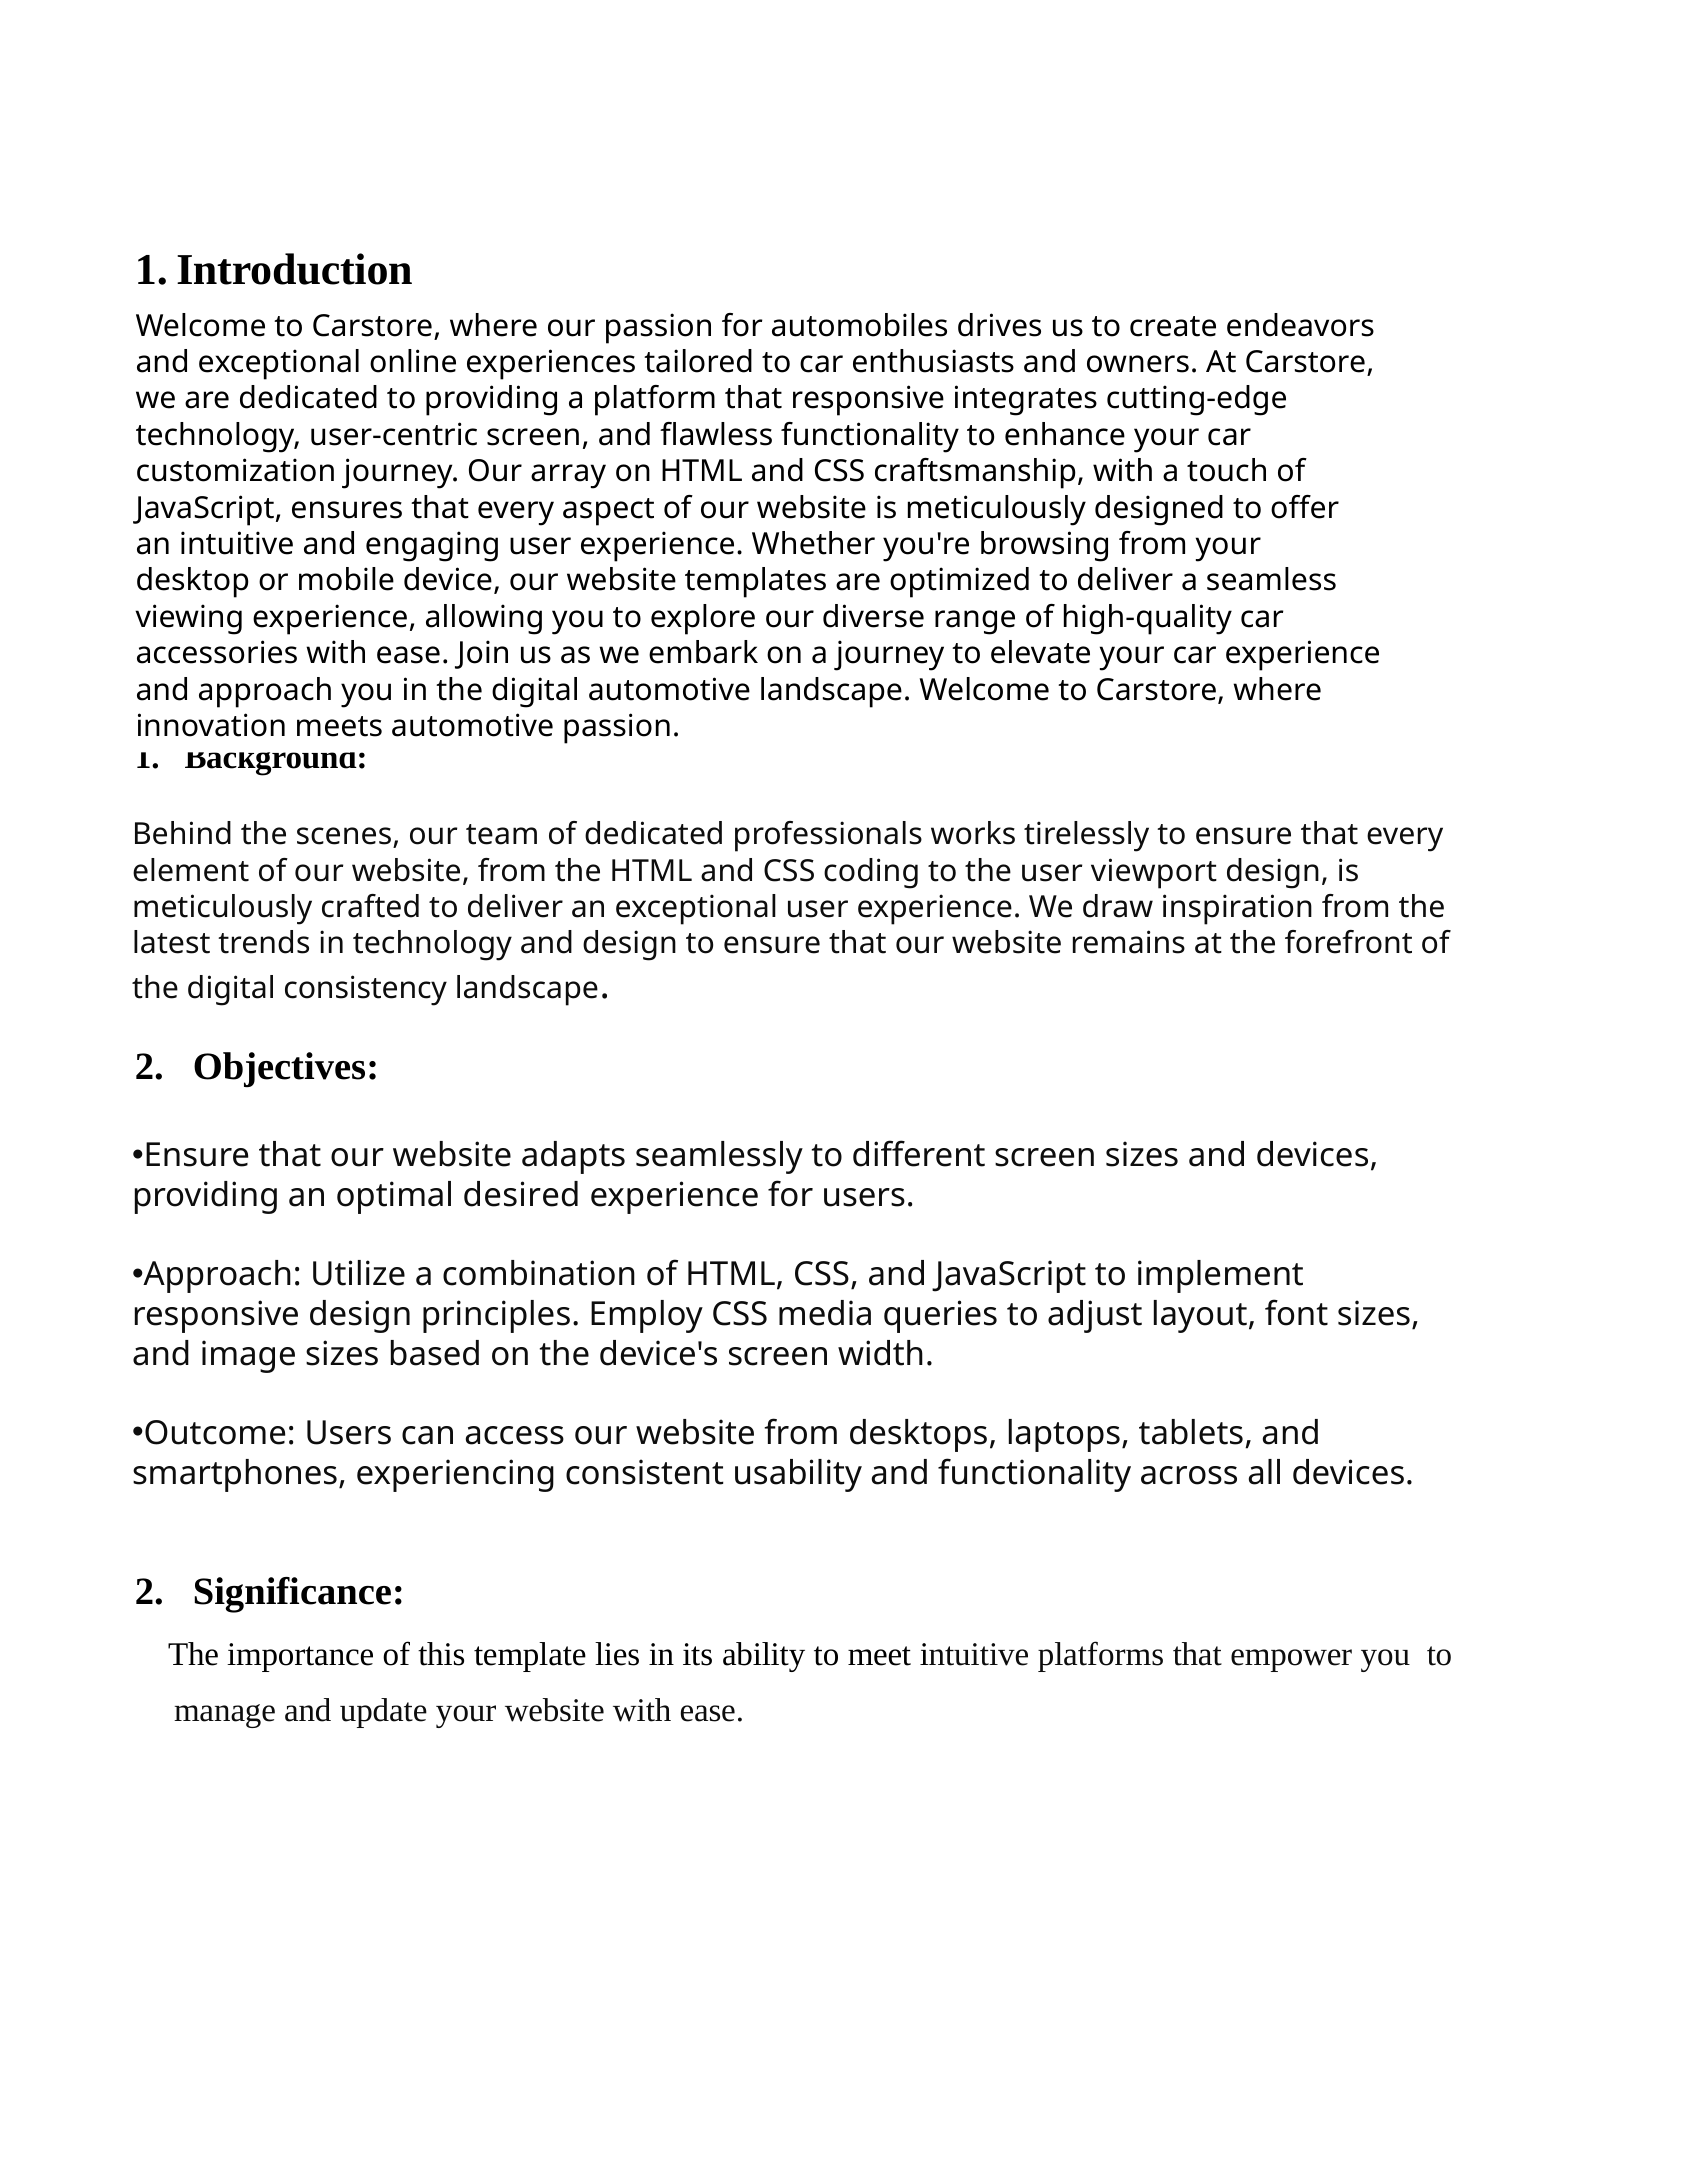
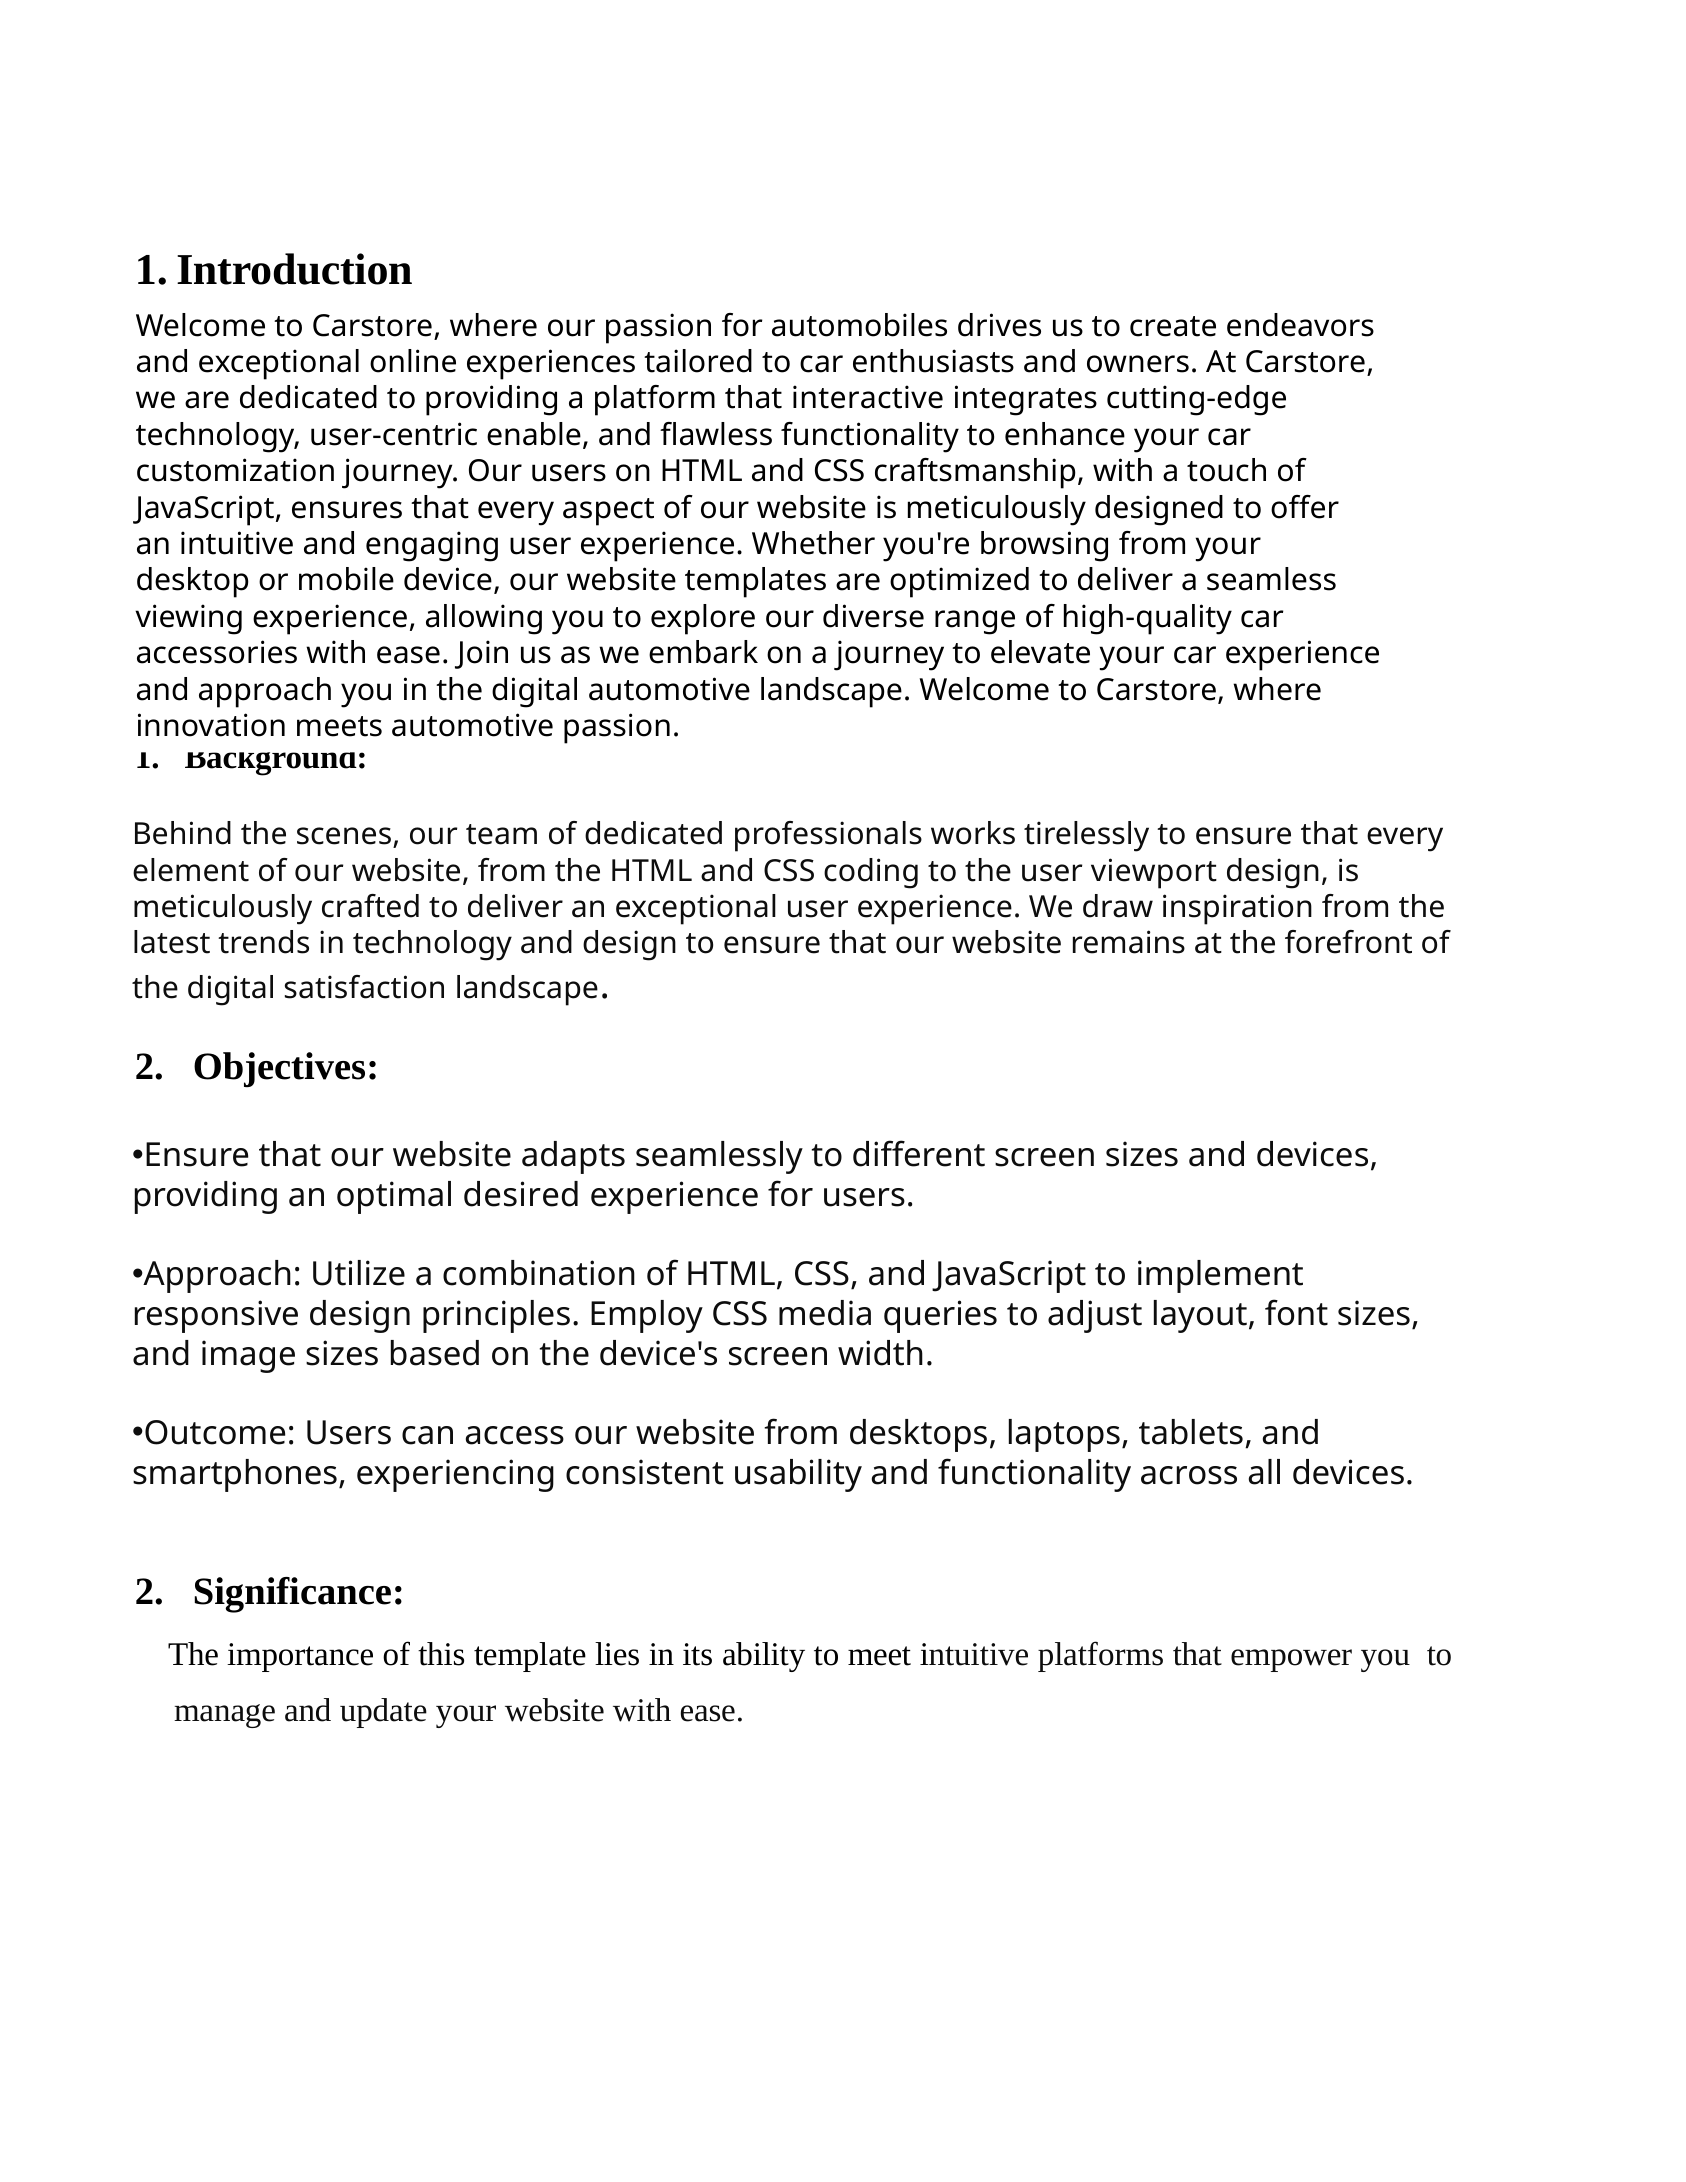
that responsive: responsive -> interactive
user-centric screen: screen -> enable
Our array: array -> users
consistency: consistency -> satisfaction
